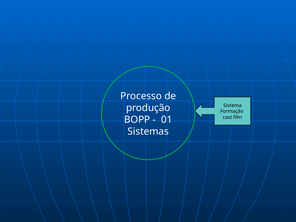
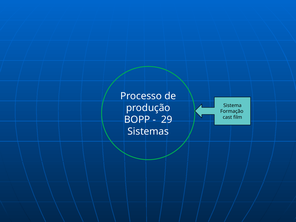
01: 01 -> 29
